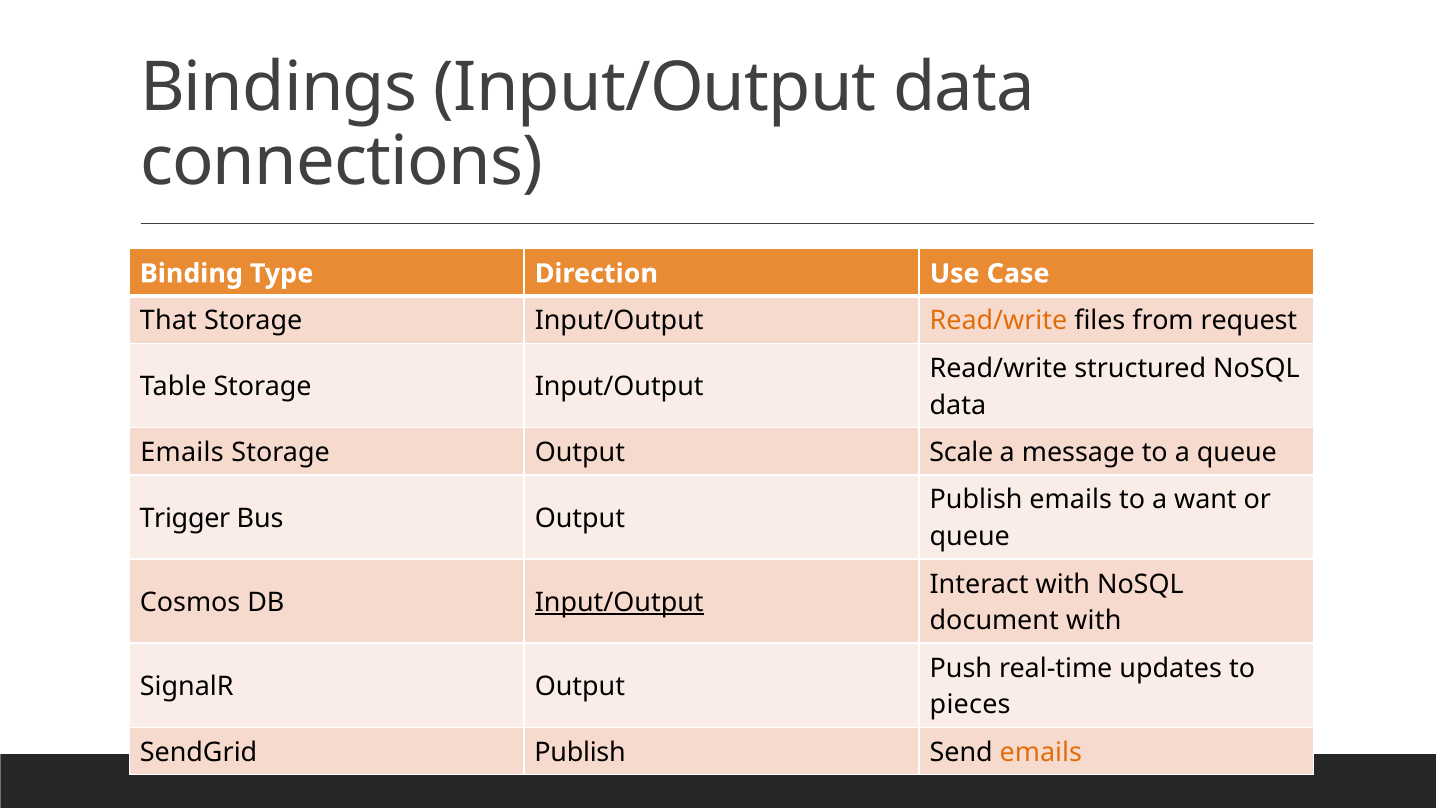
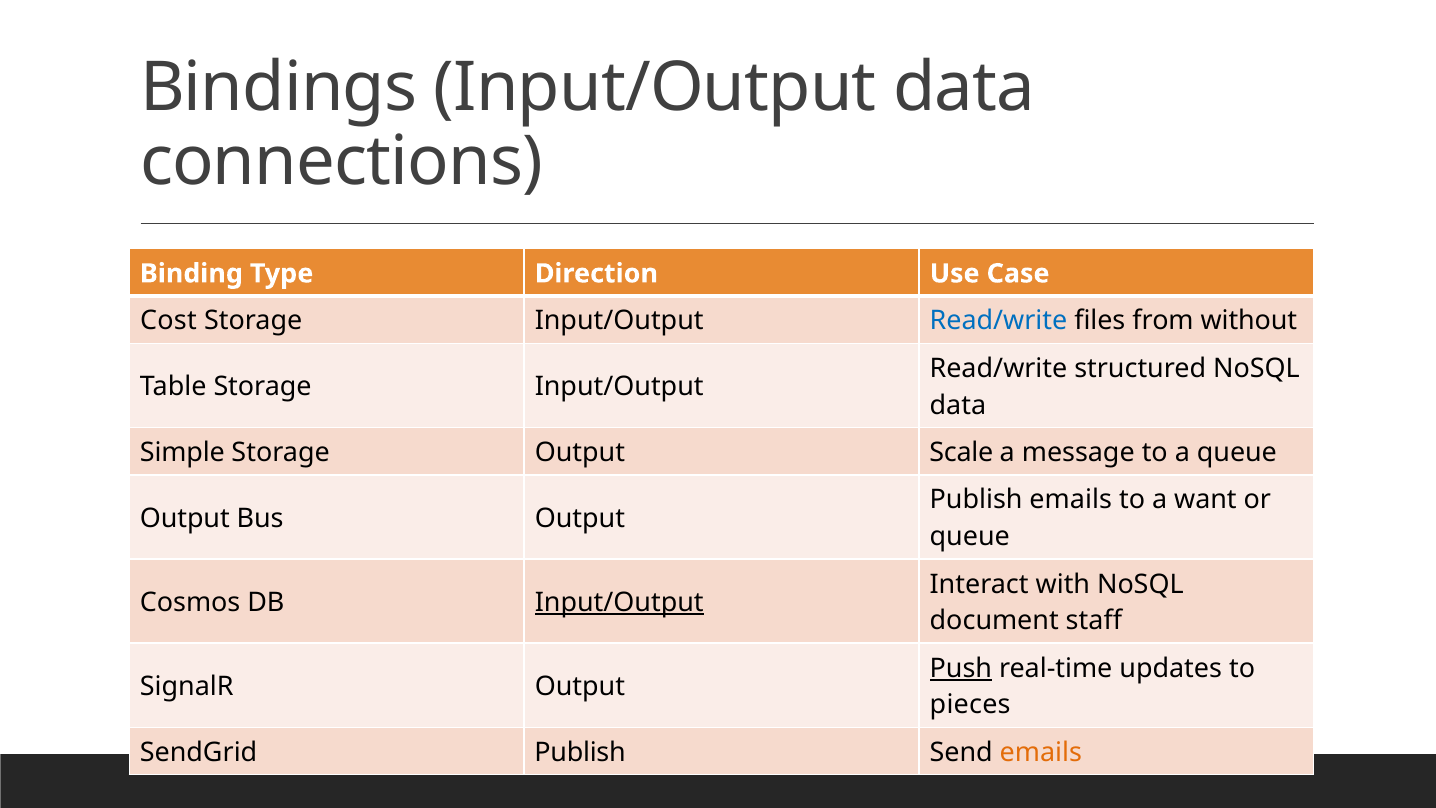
That: That -> Cost
Read/write at (998, 321) colour: orange -> blue
request: request -> without
Emails at (182, 452): Emails -> Simple
Trigger at (185, 518): Trigger -> Output
document with: with -> staff
Push underline: none -> present
